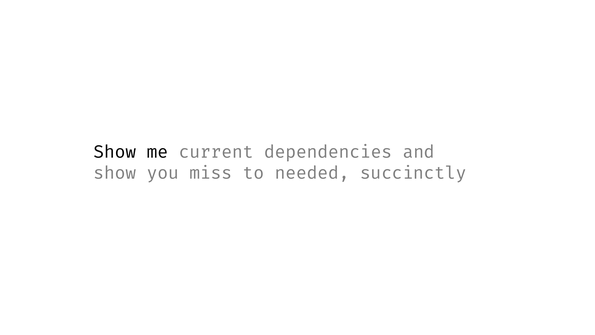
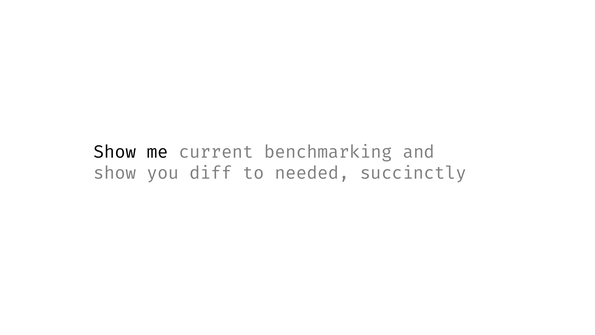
dependencies: dependencies -> benchmarking
miss: miss -> diff
